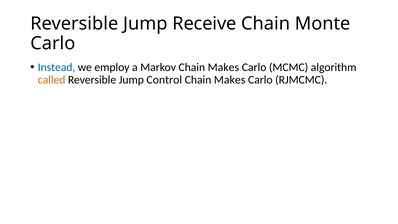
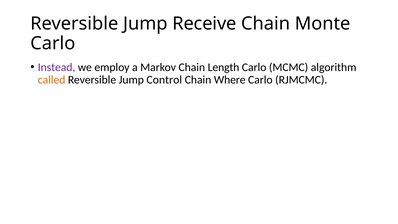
Instead colour: blue -> purple
Markov Chain Makes: Makes -> Length
Makes at (230, 80): Makes -> Where
